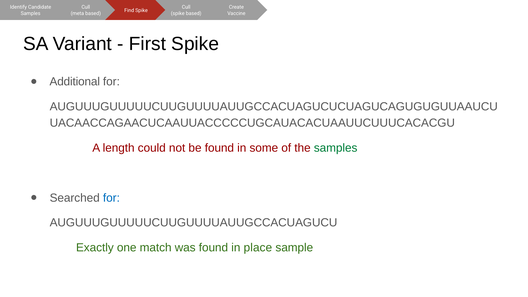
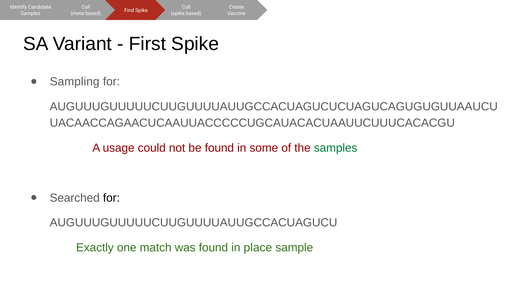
Additional: Additional -> Sampling
length: length -> usage
for at (111, 198) colour: blue -> black
